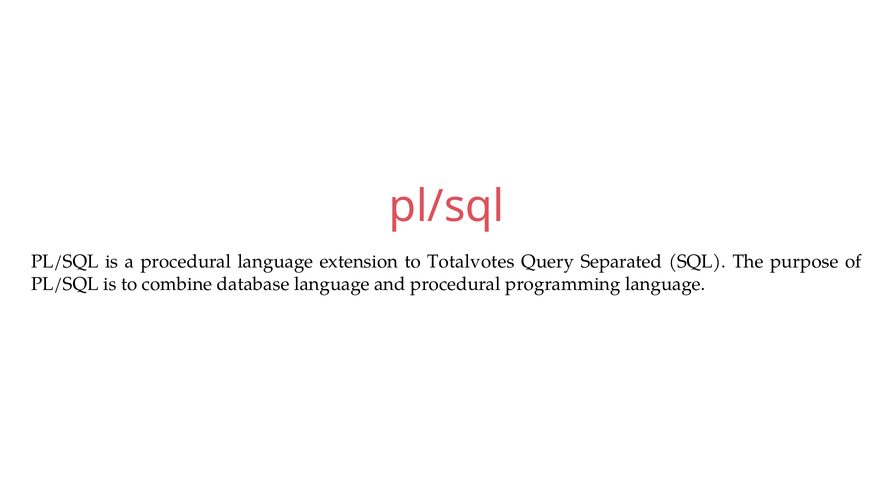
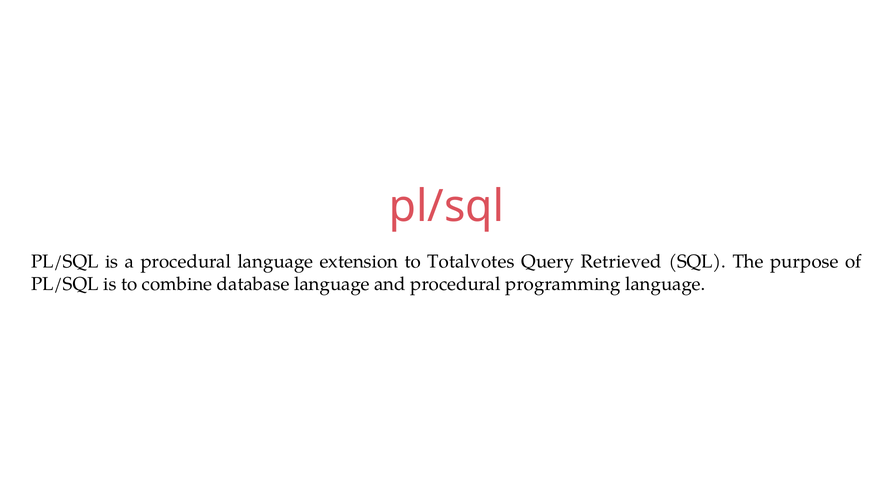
Separated: Separated -> Retrieved
